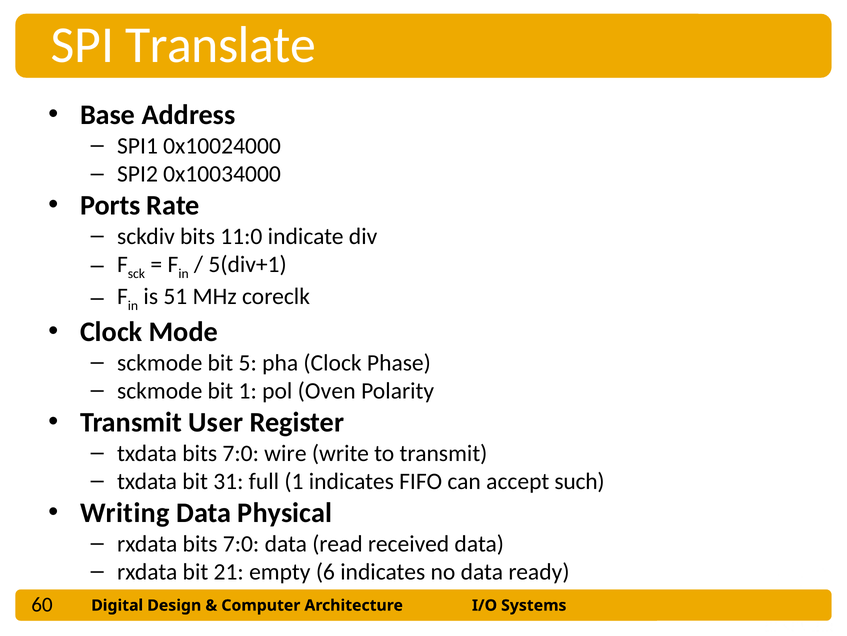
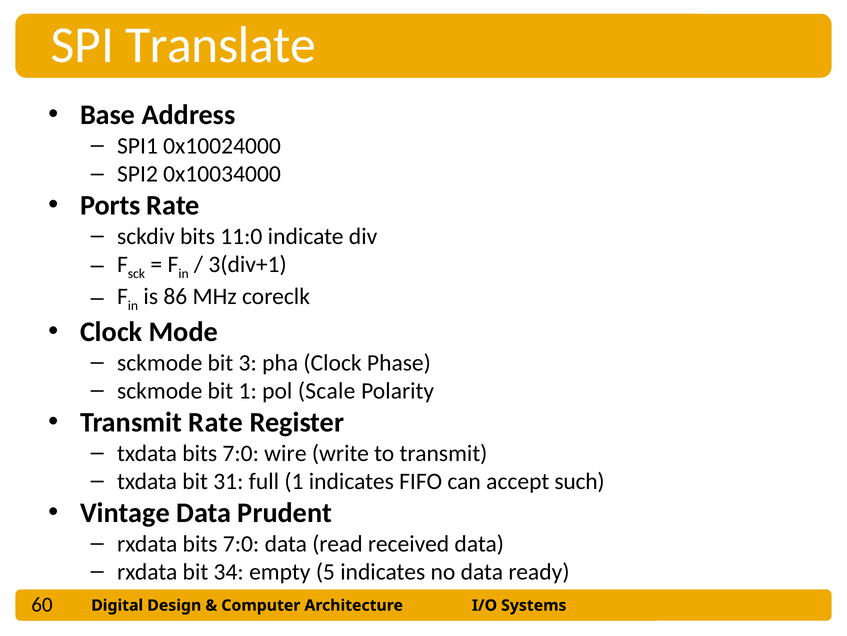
5(div+1: 5(div+1 -> 3(div+1
51: 51 -> 86
5: 5 -> 3
Oven: Oven -> Scale
Transmit User: User -> Rate
Writing: Writing -> Vintage
Physical: Physical -> Prudent
21: 21 -> 34
6: 6 -> 5
